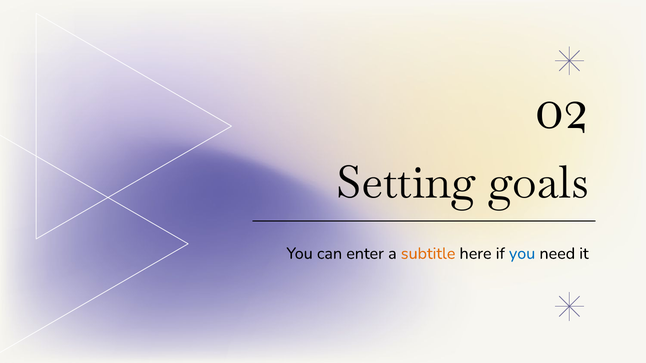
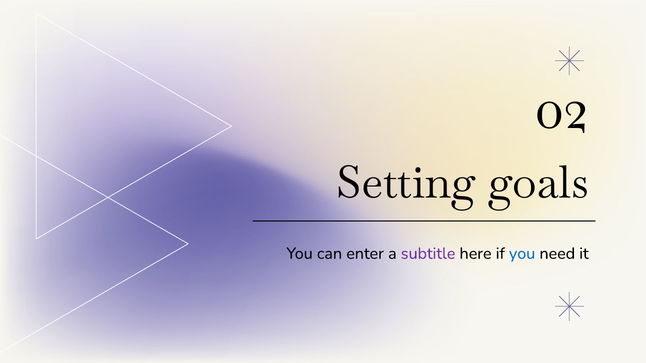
subtitle colour: orange -> purple
